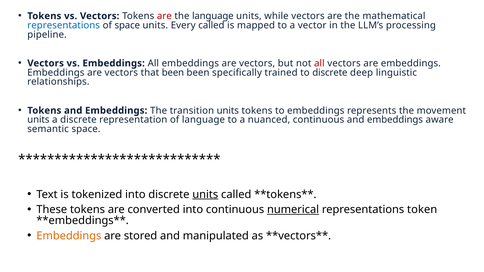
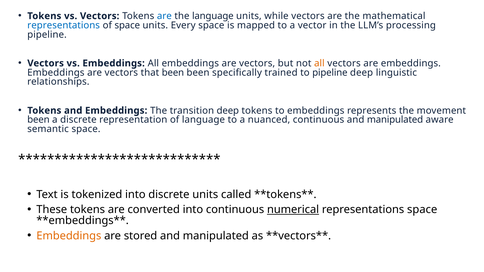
are at (164, 16) colour: red -> blue
Every called: called -> space
all at (319, 63) colour: red -> orange
to discrete: discrete -> pipeline
transition units: units -> deep
units at (38, 120): units -> been
continuous and embeddings: embeddings -> manipulated
units at (205, 195) underline: present -> none
representations token: token -> space
